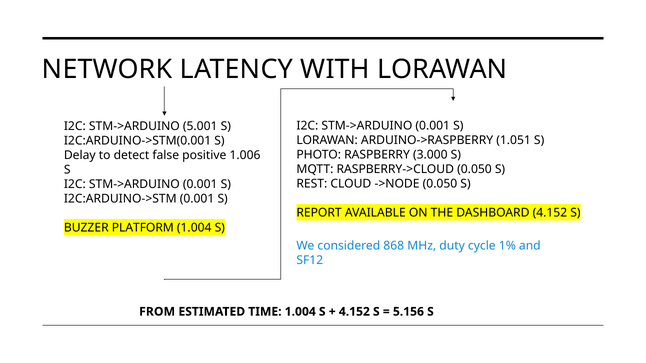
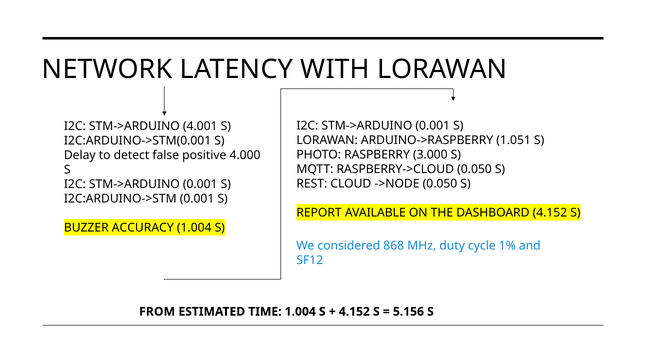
5.001: 5.001 -> 4.001
1.006: 1.006 -> 4.000
PLATFORM: PLATFORM -> ACCURACY
